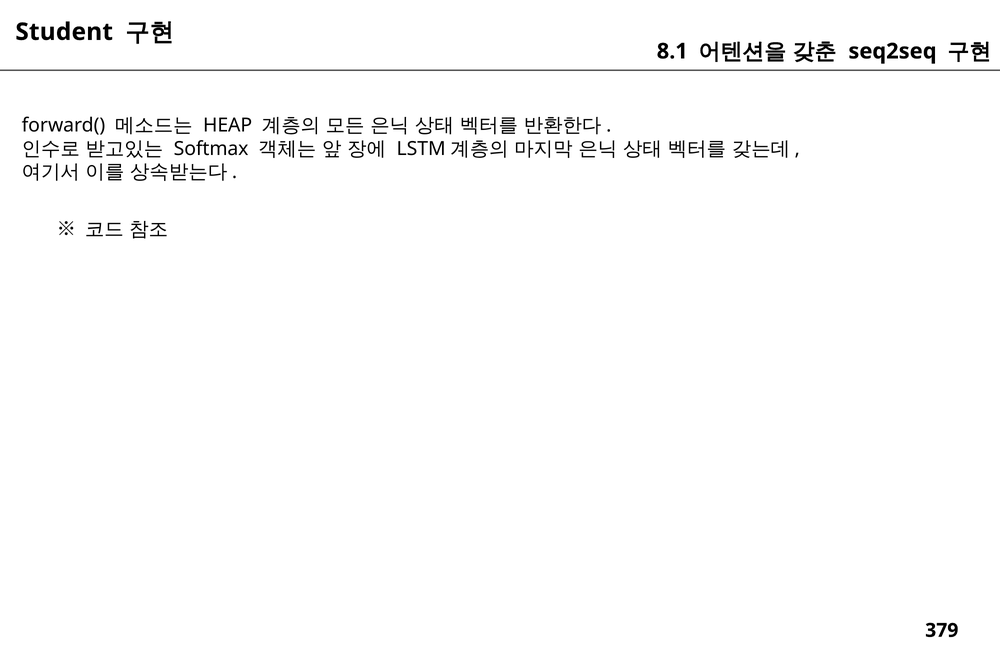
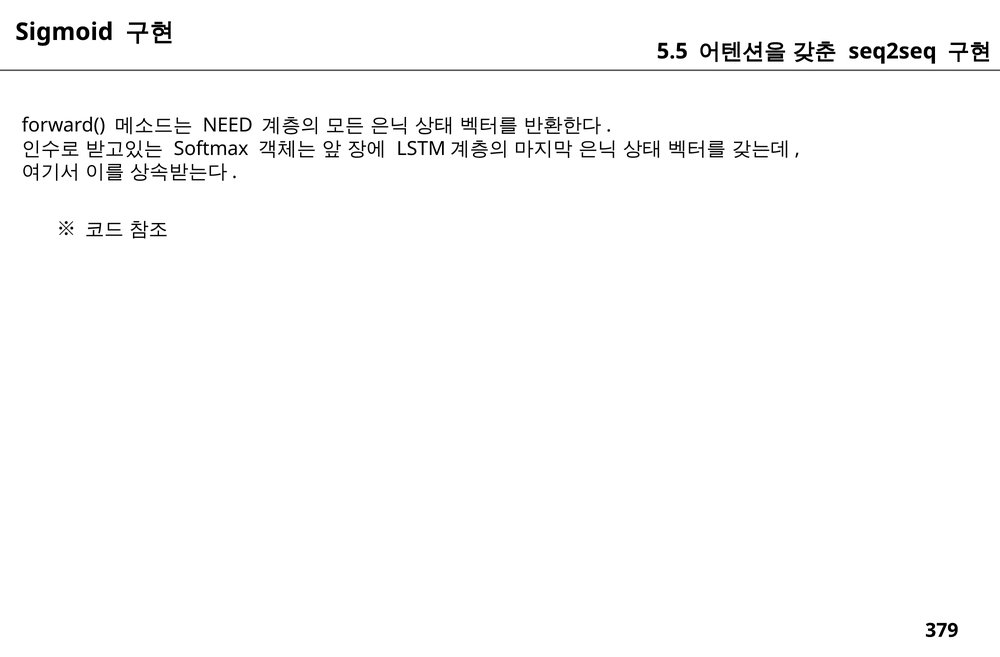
Student: Student -> Sigmoid
8.1: 8.1 -> 5.5
HEAP: HEAP -> NEED
